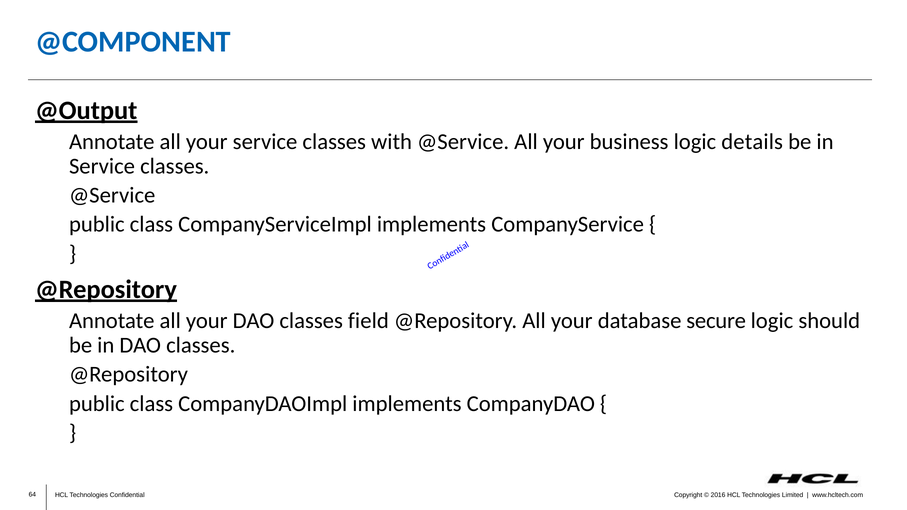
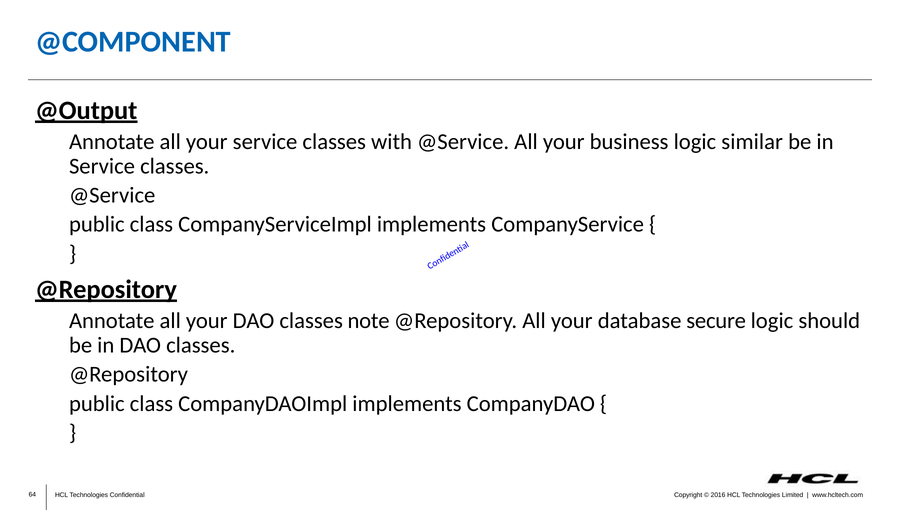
details: details -> similar
field: field -> note
